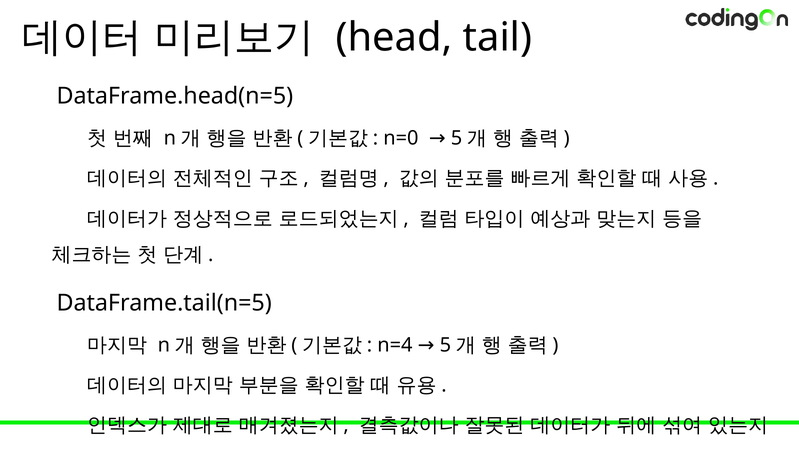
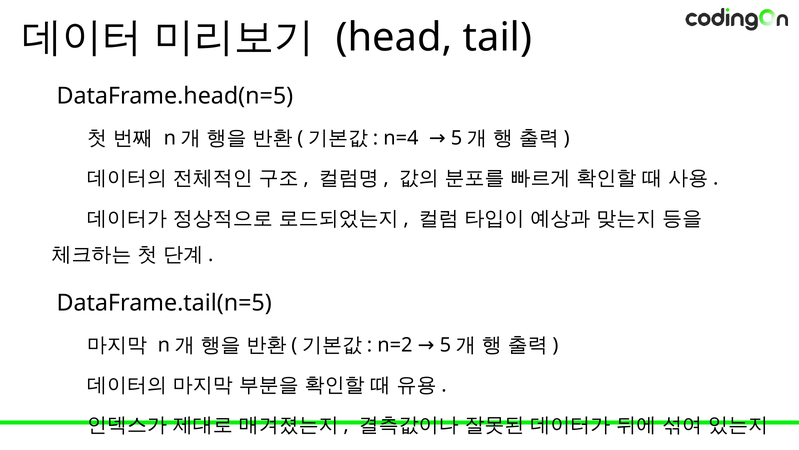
n=0: n=0 -> n=4
n=4: n=4 -> n=2
